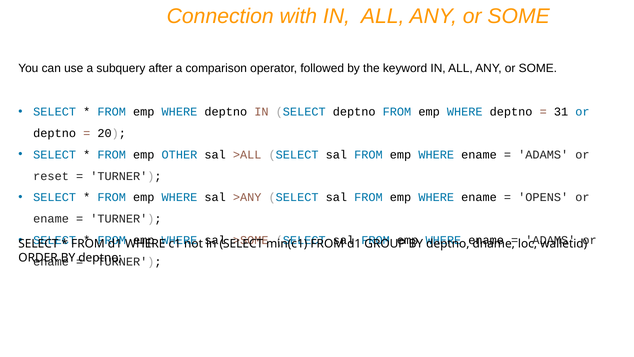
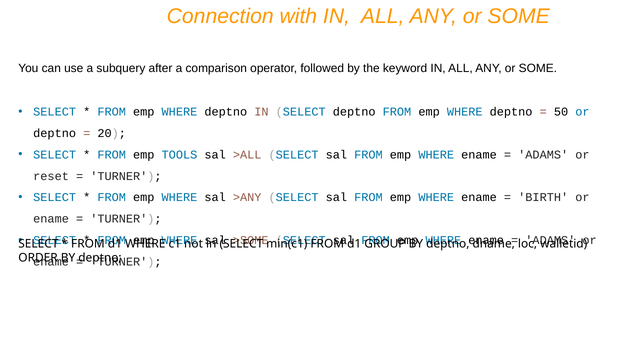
31: 31 -> 50
OTHER: OTHER -> TOOLS
OPENS: OPENS -> BIRTH
